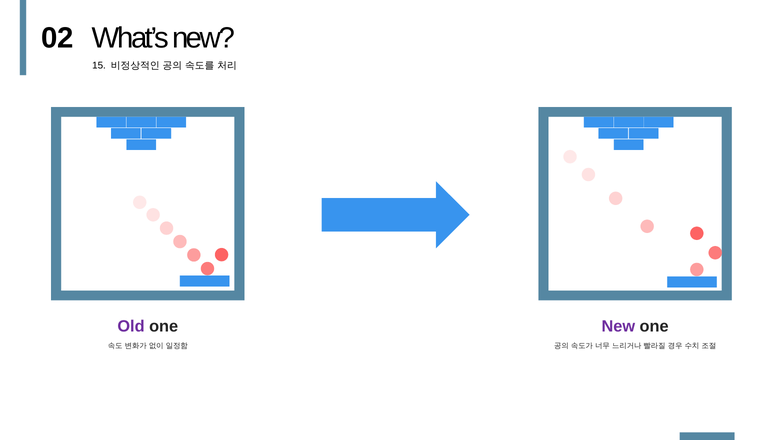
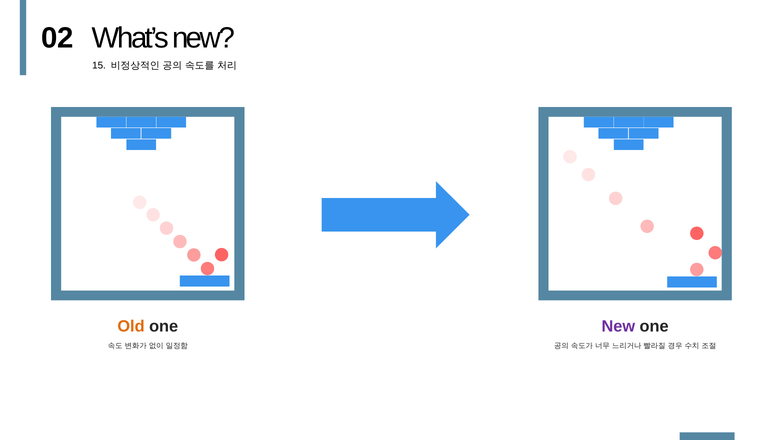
Old colour: purple -> orange
